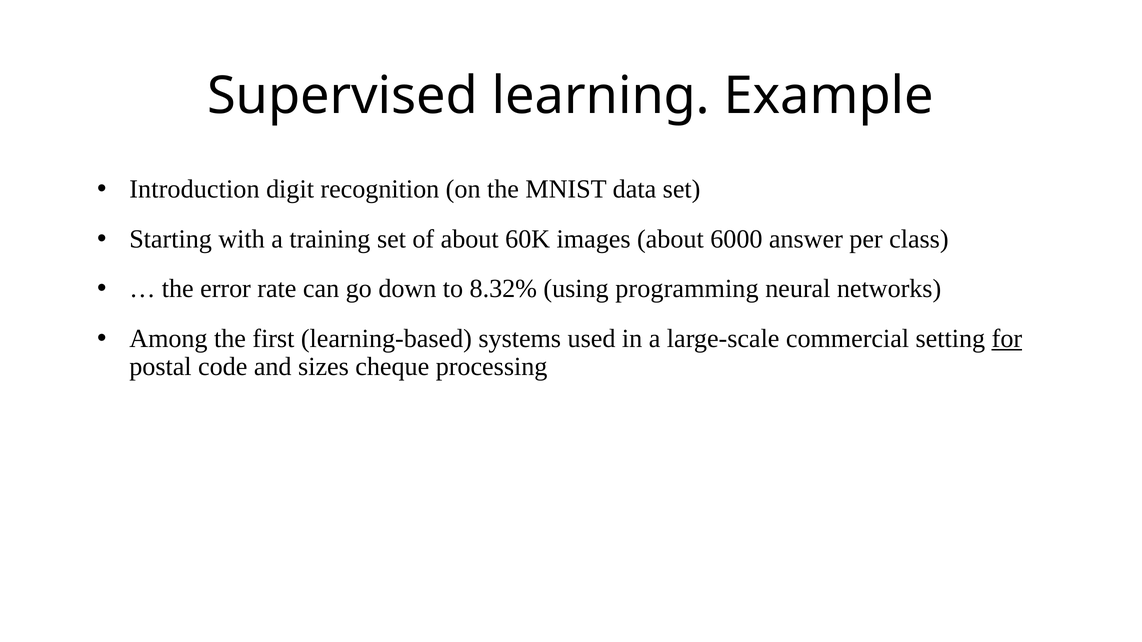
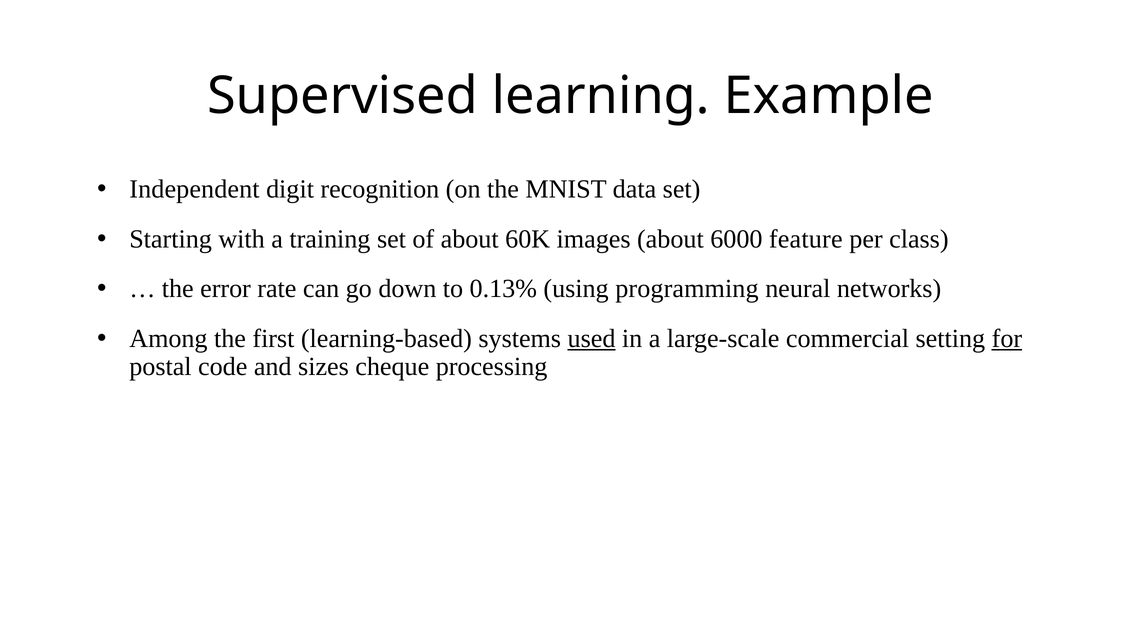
Introduction: Introduction -> Independent
answer: answer -> feature
8.32%: 8.32% -> 0.13%
used underline: none -> present
